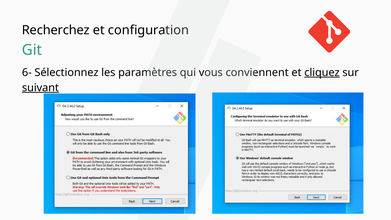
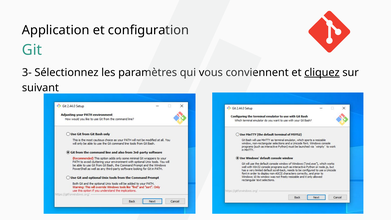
Recherchez: Recherchez -> Application
6-: 6- -> 3-
suivant underline: present -> none
